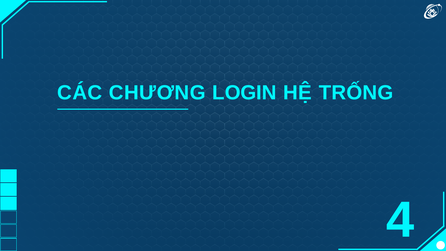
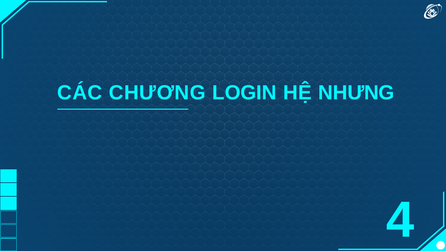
TRỐNG: TRỐNG -> NHƯNG
